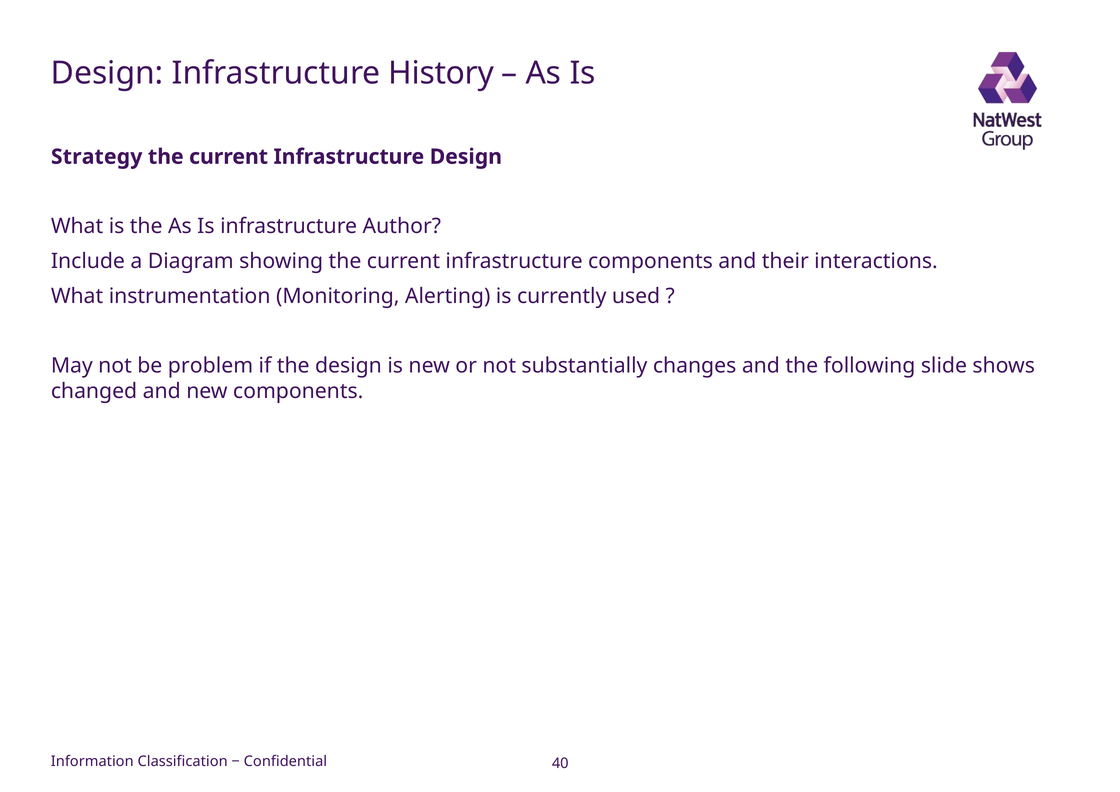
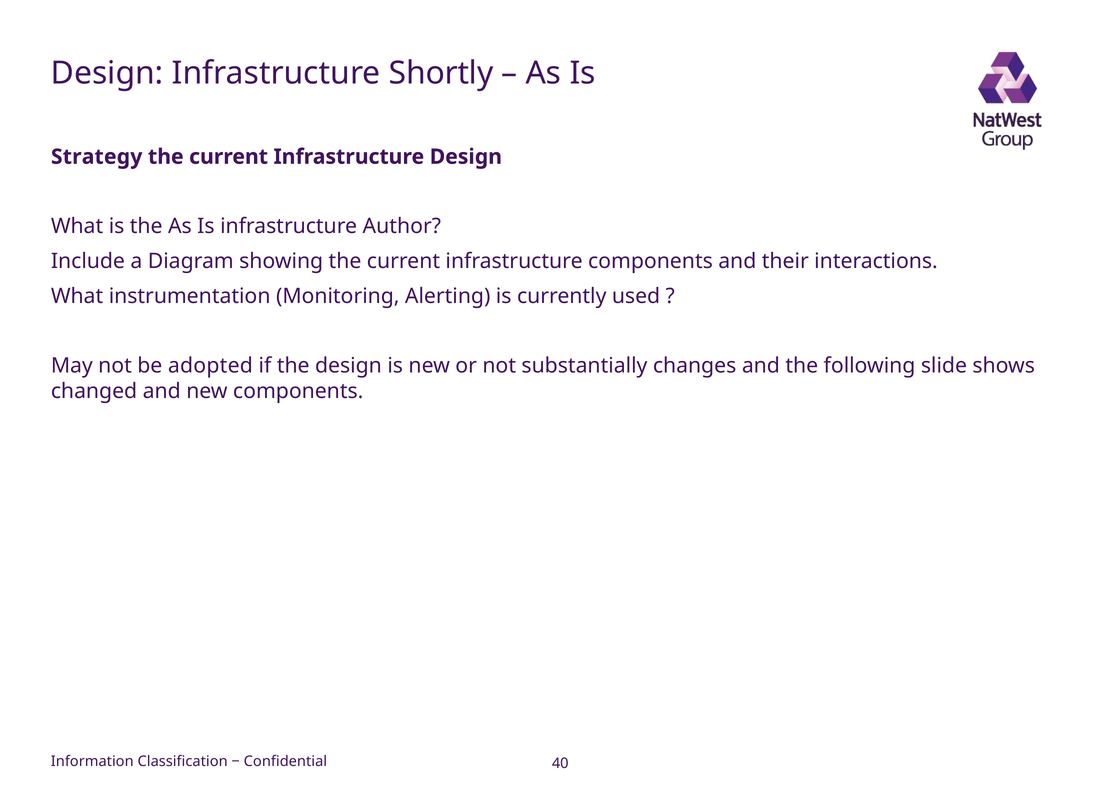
History: History -> Shortly
problem: problem -> adopted
